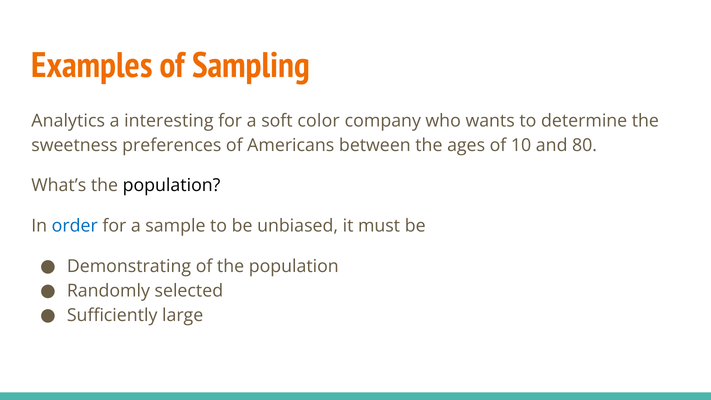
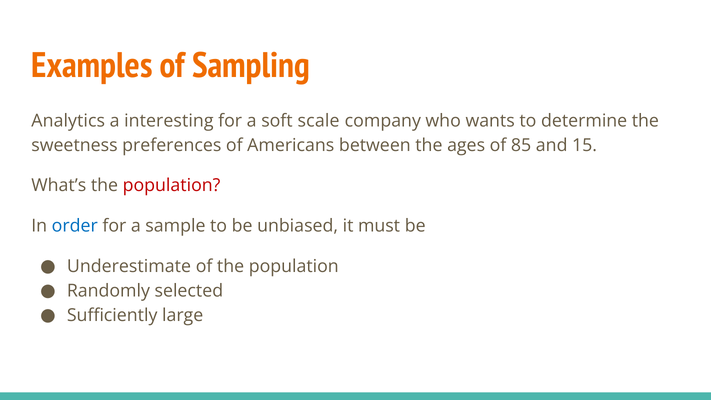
color: color -> scale
10: 10 -> 85
80: 80 -> 15
population at (172, 186) colour: black -> red
Demonstrating: Demonstrating -> Underestimate
